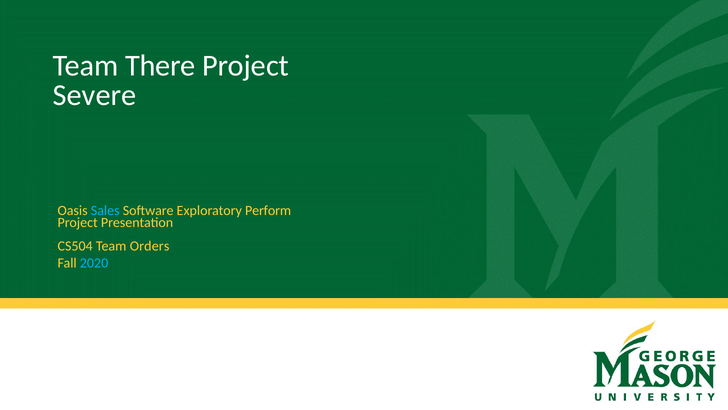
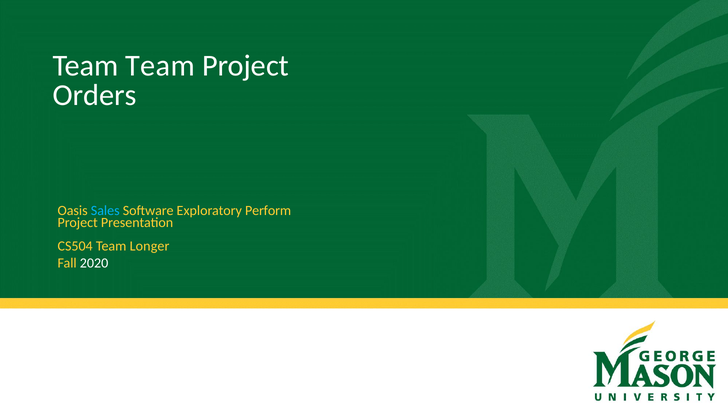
Team There: There -> Team
Severe: Severe -> Orders
Orders: Orders -> Longer
2020 colour: light blue -> white
